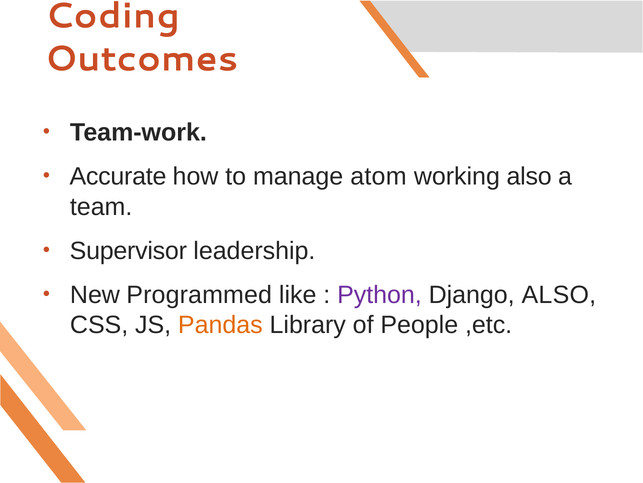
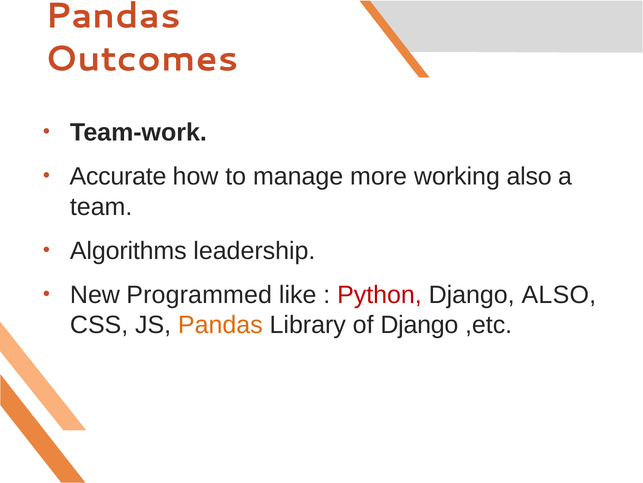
Coding at (113, 16): Coding -> Pandas
atom: atom -> more
Supervisor: Supervisor -> Algorithms
Python colour: purple -> red
of People: People -> Django
